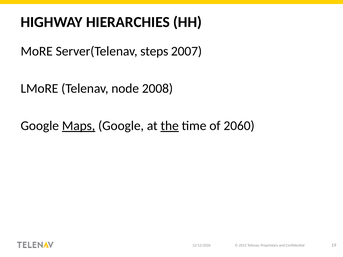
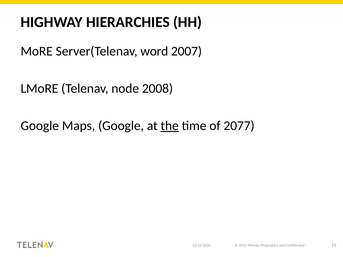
steps: steps -> word
Maps underline: present -> none
2060: 2060 -> 2077
